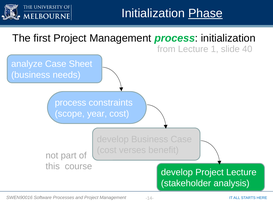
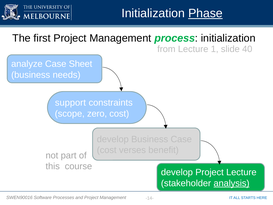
process at (71, 103): process -> support
year: year -> zero
analysis underline: none -> present
